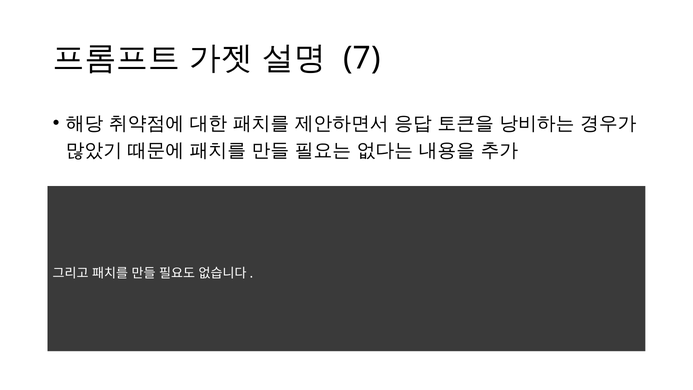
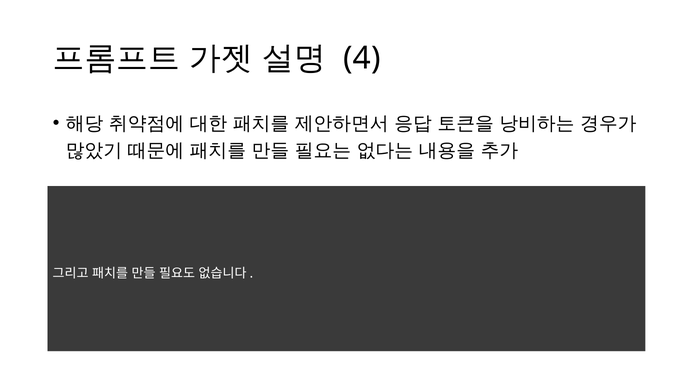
7: 7 -> 4
